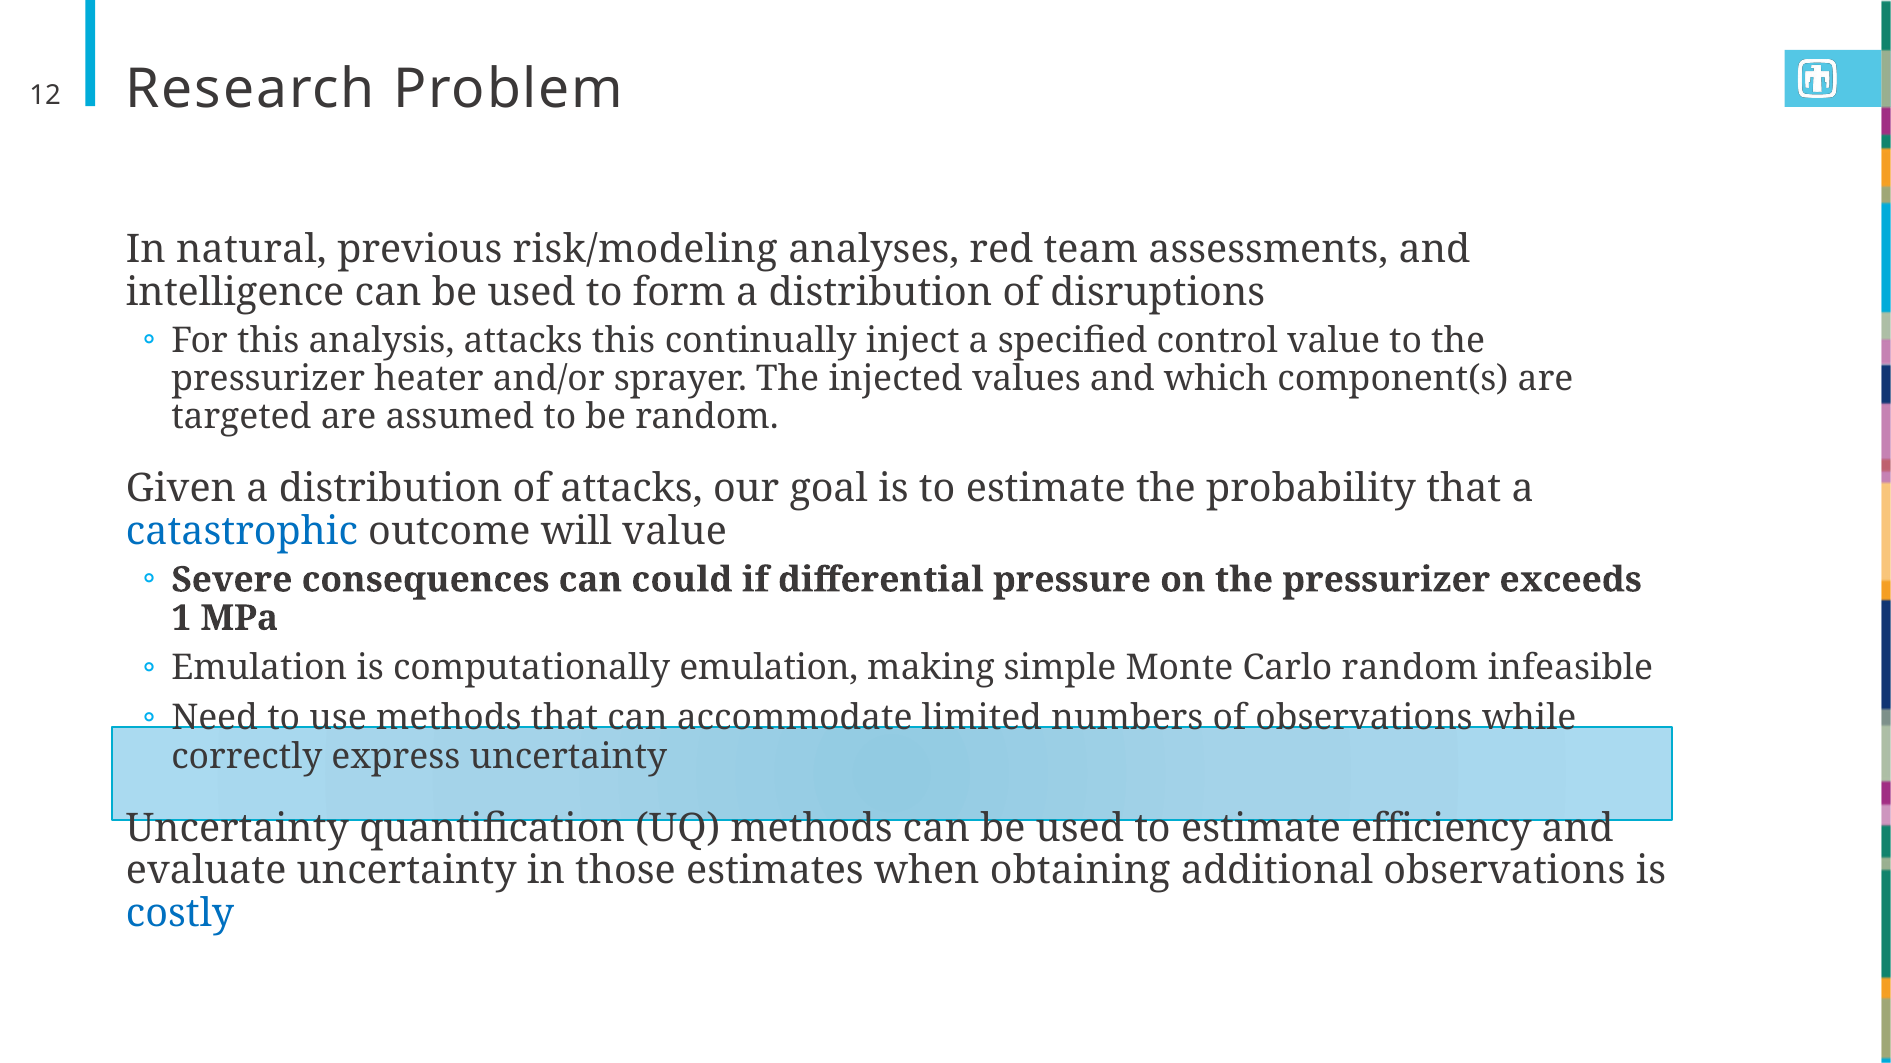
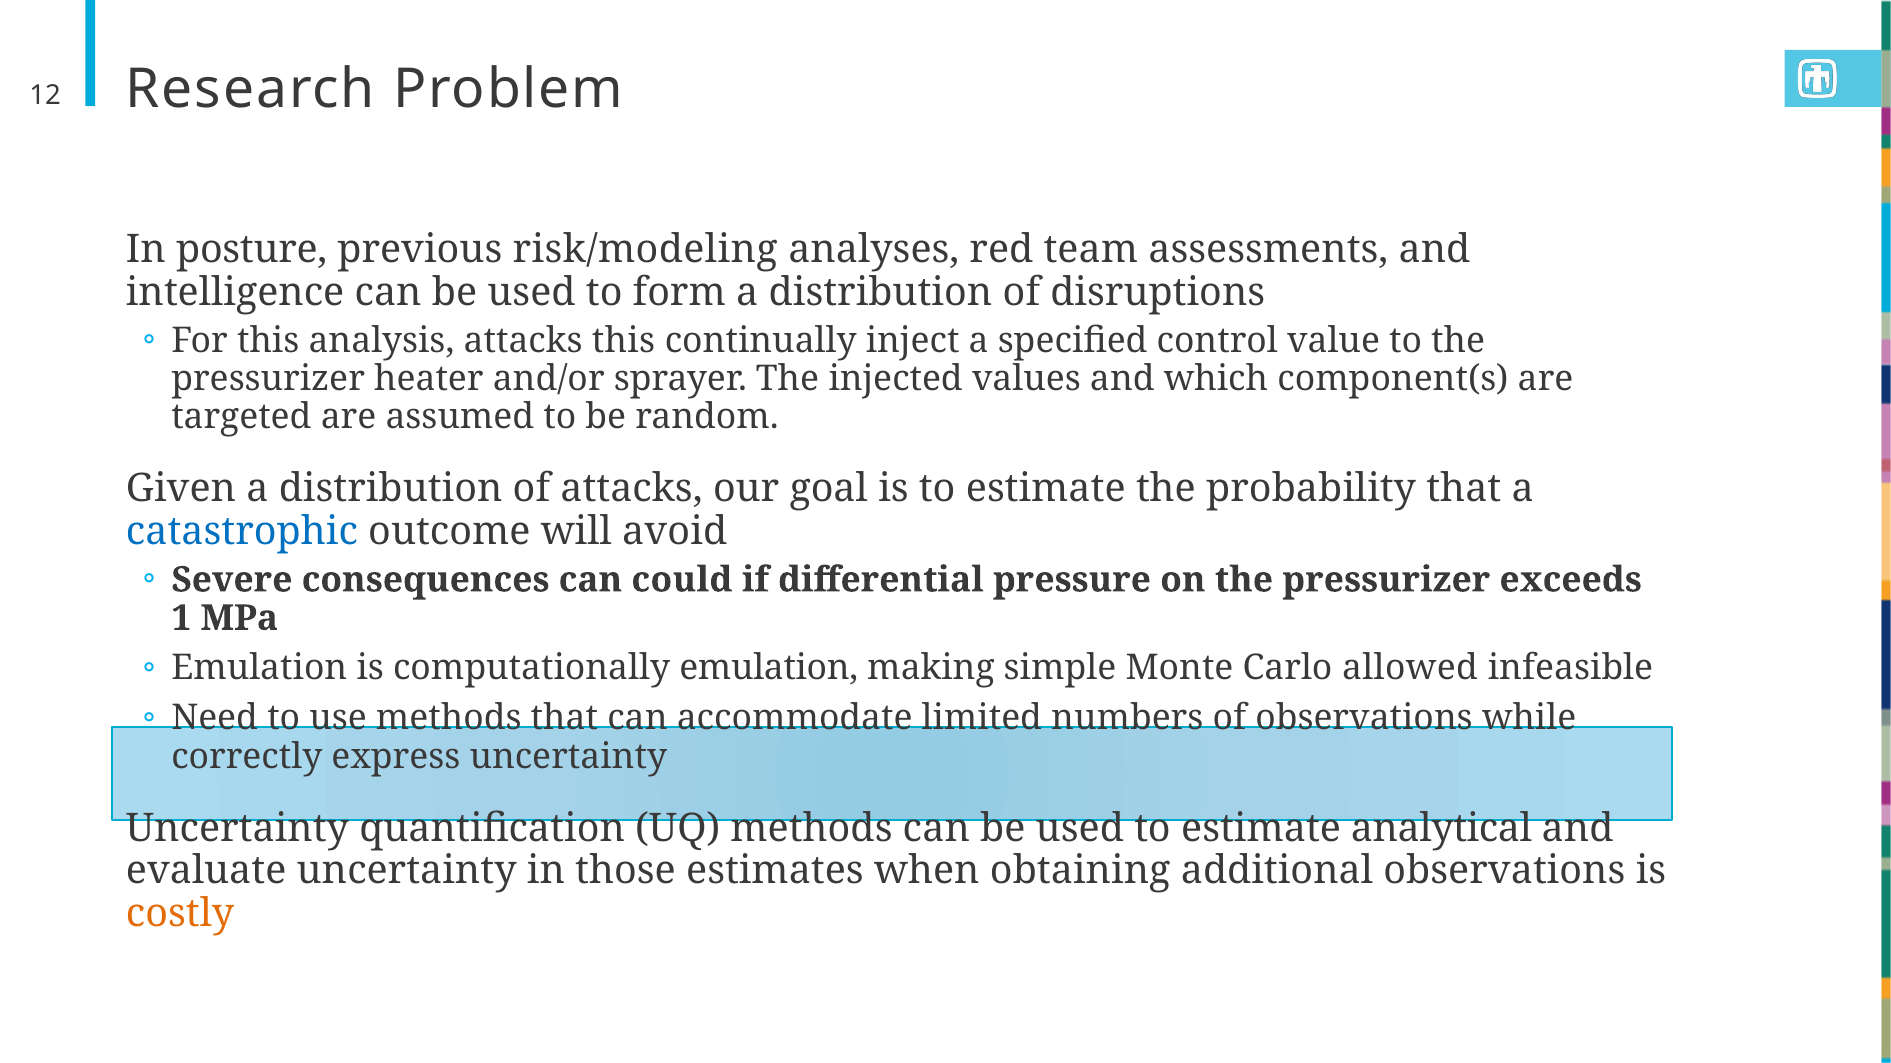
natural: natural -> posture
will value: value -> avoid
Carlo random: random -> allowed
efficiency: efficiency -> analytical
costly colour: blue -> orange
